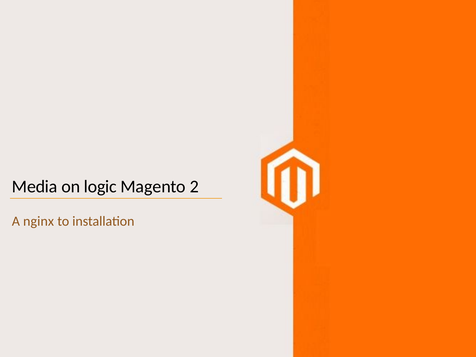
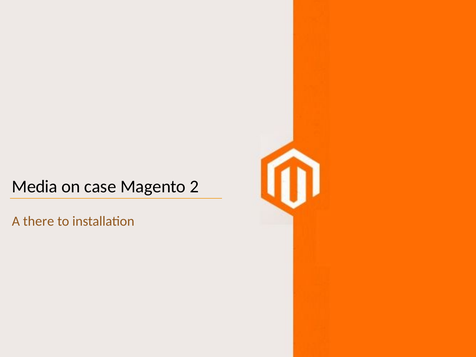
logic: logic -> case
nginx: nginx -> there
